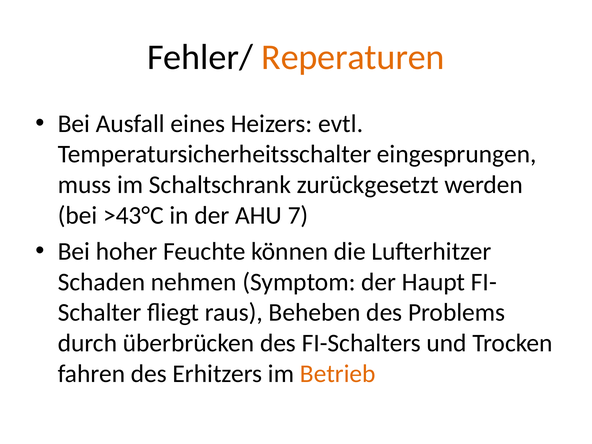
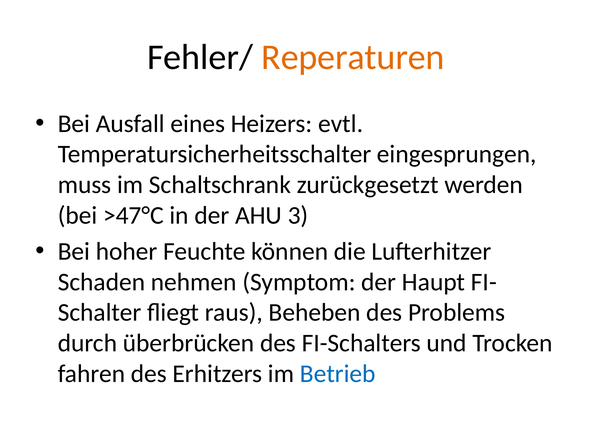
>43°C: >43°C -> >47°C
7: 7 -> 3
Betrieb colour: orange -> blue
